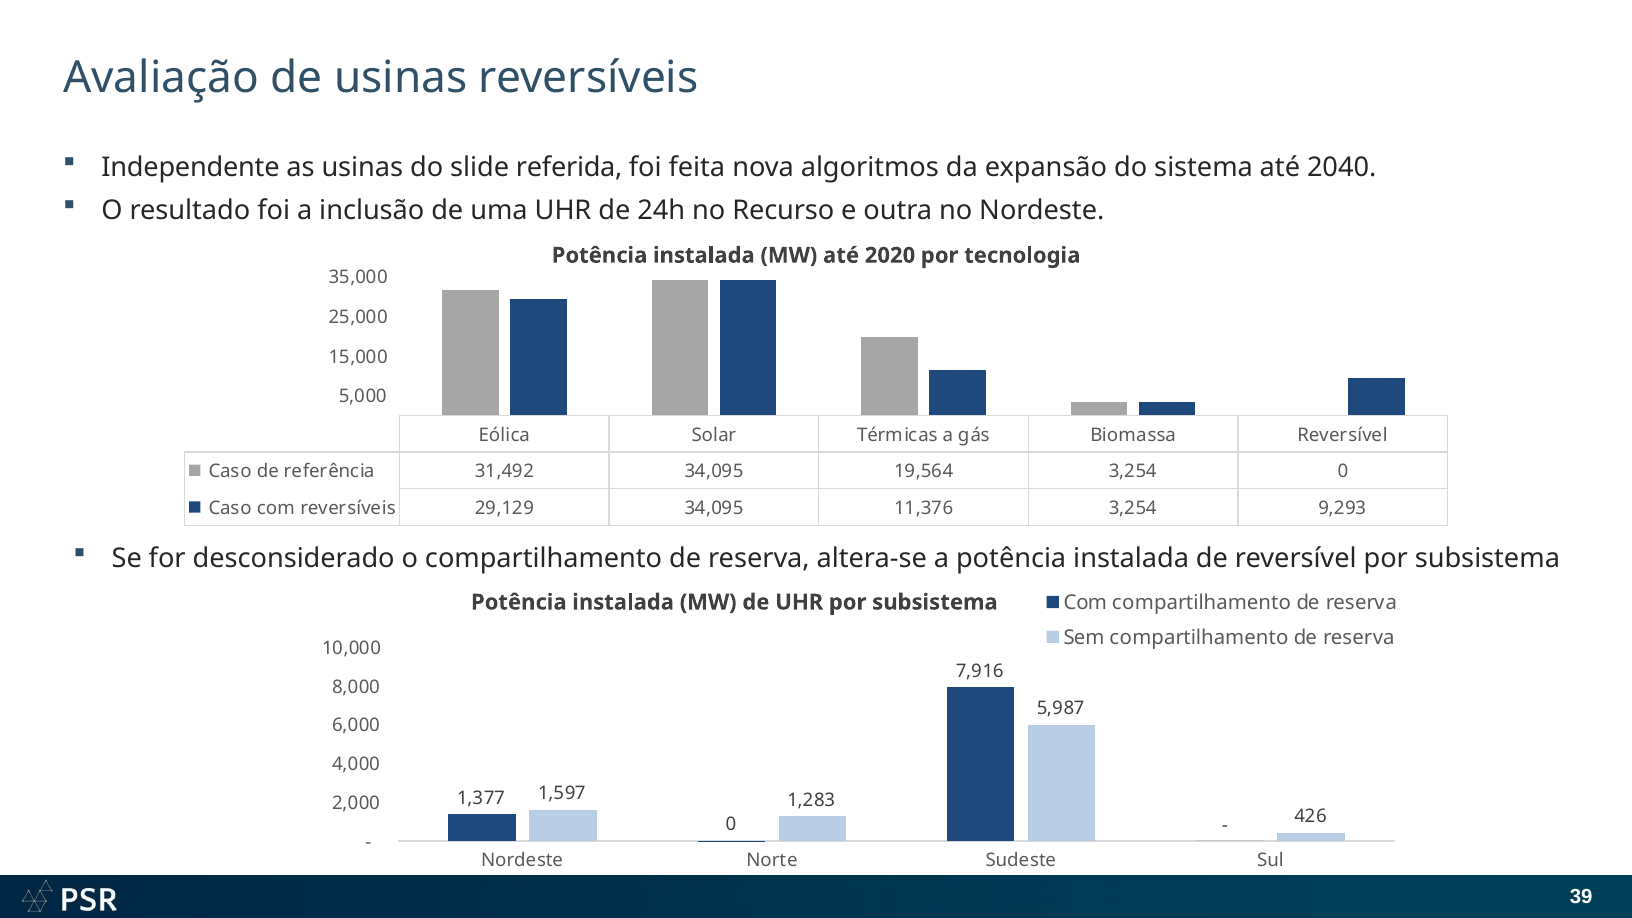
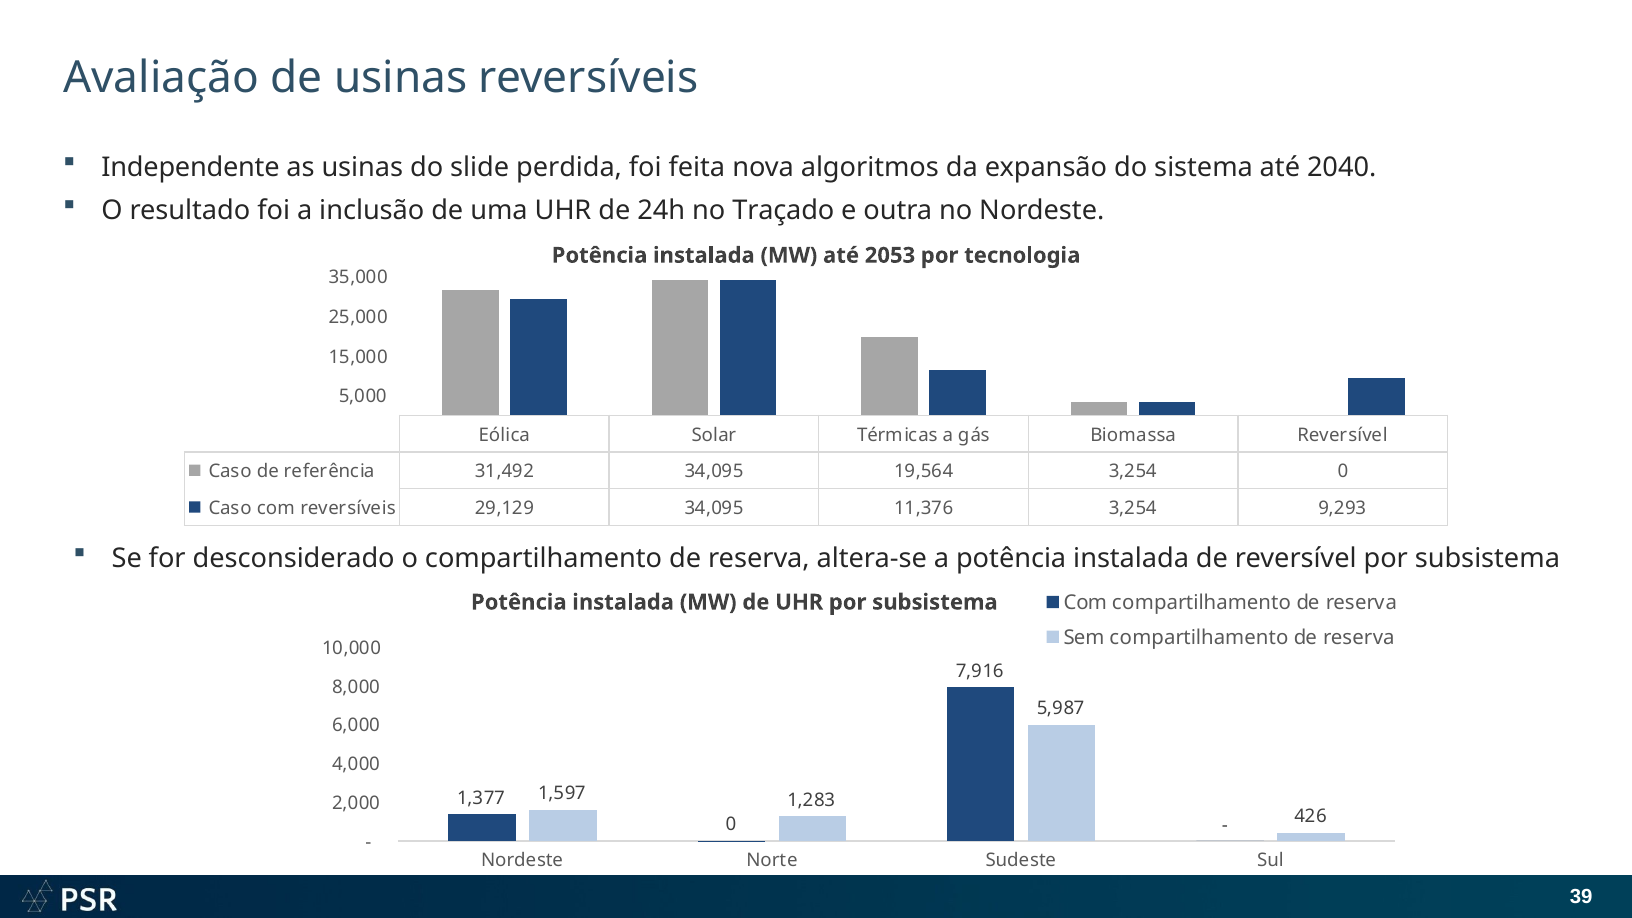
referida: referida -> perdida
Recurso: Recurso -> Traçado
2020: 2020 -> 2053
